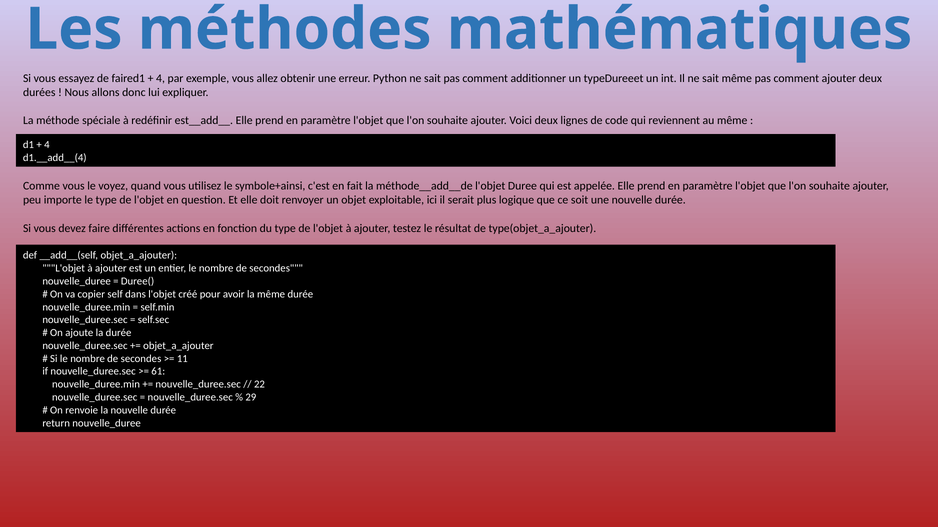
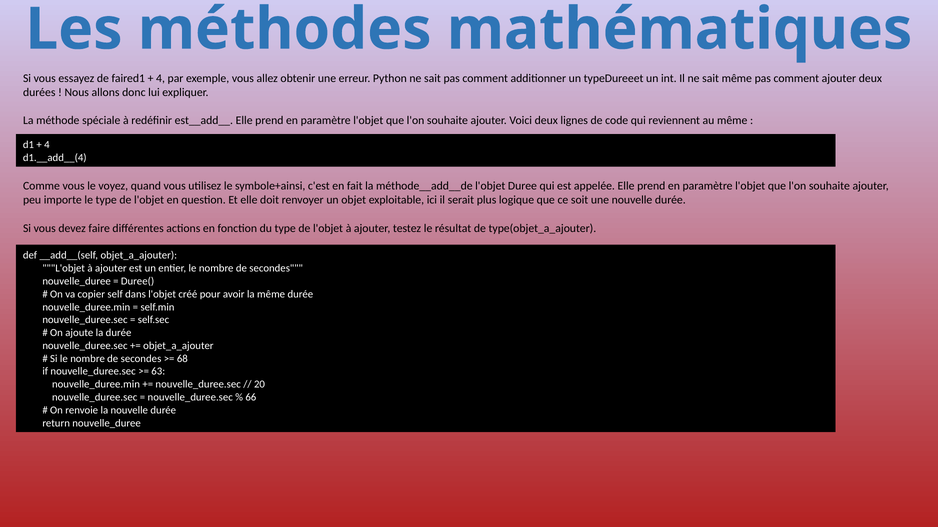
11: 11 -> 68
61: 61 -> 63
22: 22 -> 20
29: 29 -> 66
